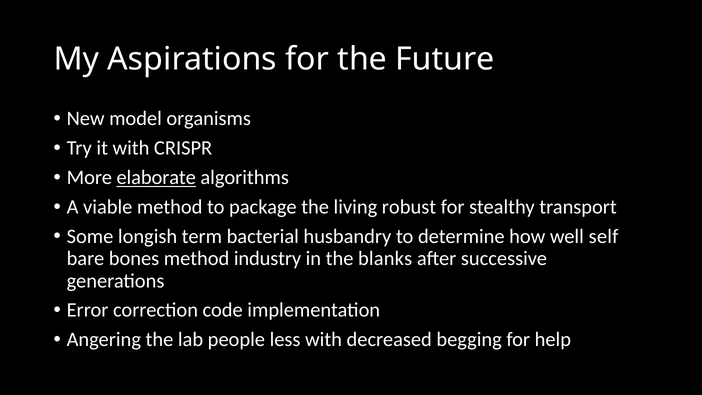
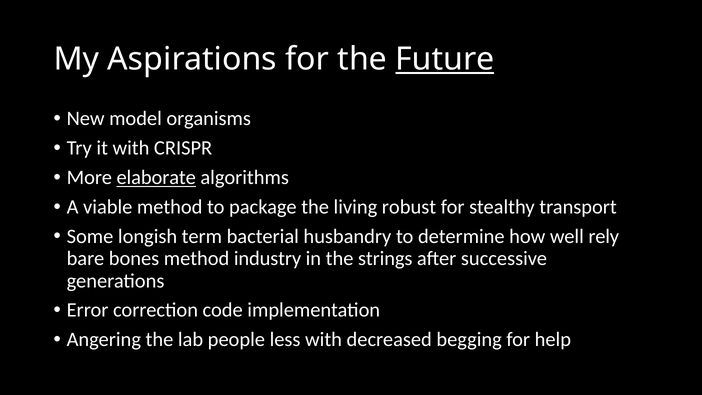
Future underline: none -> present
self: self -> rely
blanks: blanks -> strings
